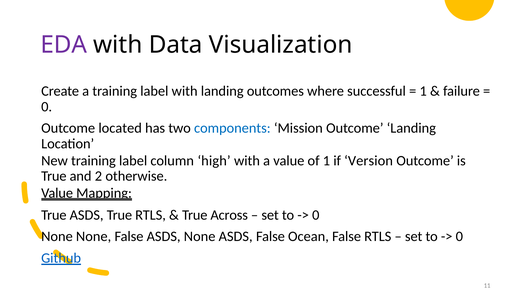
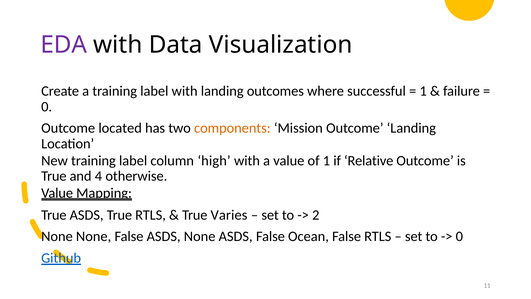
components colour: blue -> orange
Version: Version -> Relative
2: 2 -> 4
Across: Across -> Varies
0 at (316, 215): 0 -> 2
